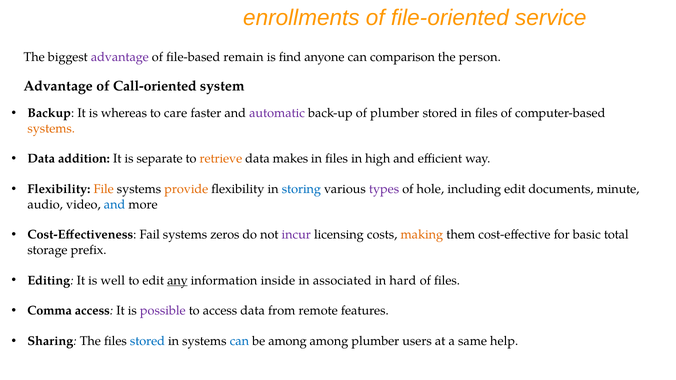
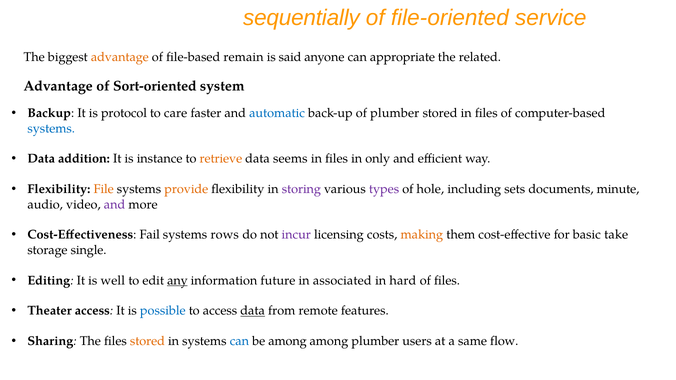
enrollments: enrollments -> sequentially
advantage at (120, 57) colour: purple -> orange
find: find -> said
comparison: comparison -> appropriate
person: person -> related
Call-oriented: Call-oriented -> Sort-oriented
whereas: whereas -> protocol
automatic colour: purple -> blue
systems at (51, 128) colour: orange -> blue
separate: separate -> instance
makes: makes -> seems
high: high -> only
storing colour: blue -> purple
including edit: edit -> sets
and at (115, 205) colour: blue -> purple
zeros: zeros -> rows
total: total -> take
prefix: prefix -> single
inside: inside -> future
Comma: Comma -> Theater
possible colour: purple -> blue
data at (253, 311) underline: none -> present
stored at (147, 341) colour: blue -> orange
help: help -> flow
